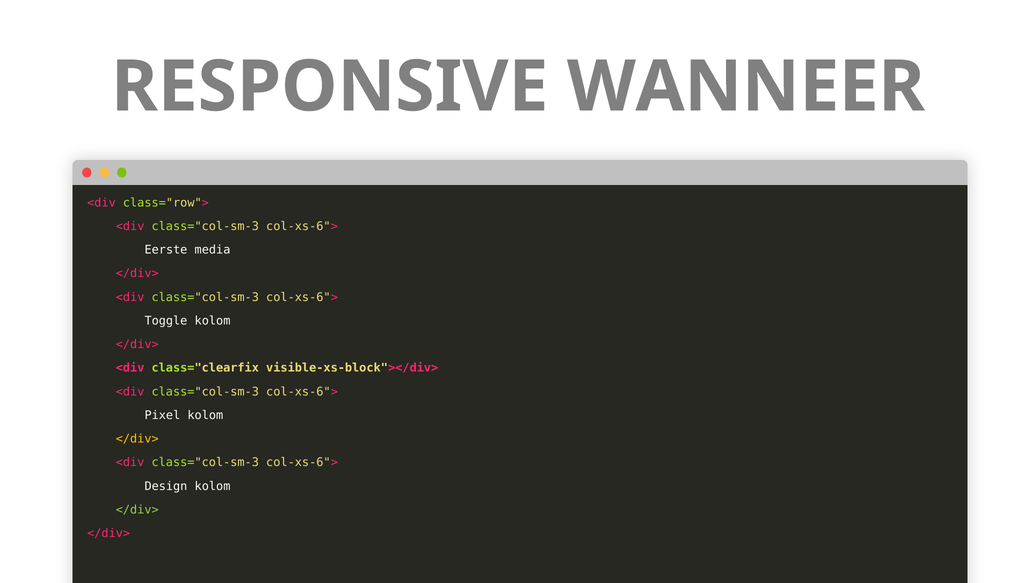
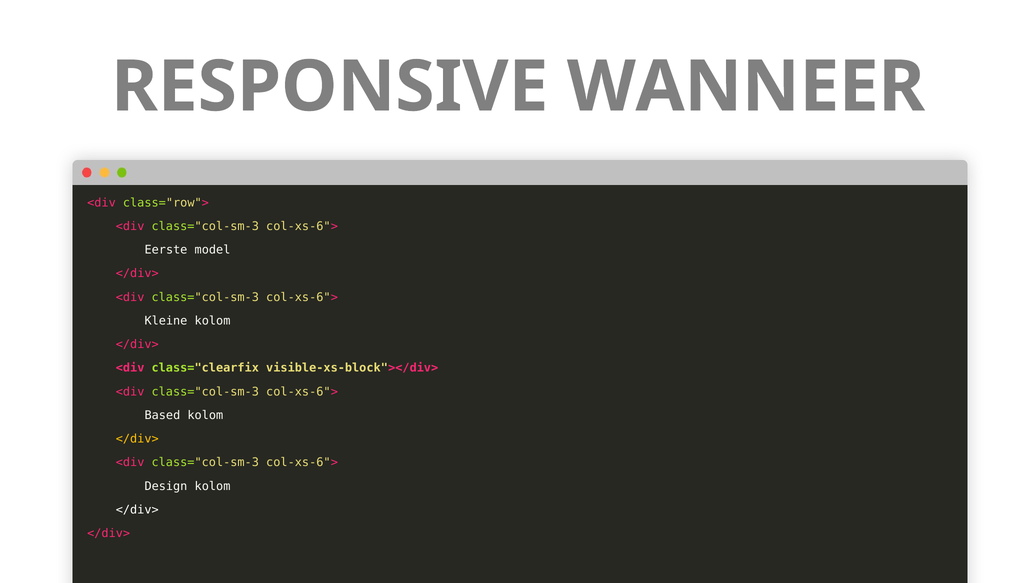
media: media -> model
Toggle: Toggle -> Kleine
Pixel: Pixel -> Based
</div> at (137, 510) colour: light green -> white
